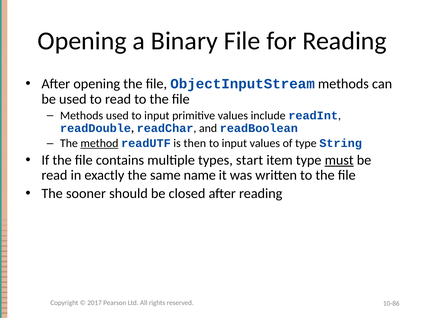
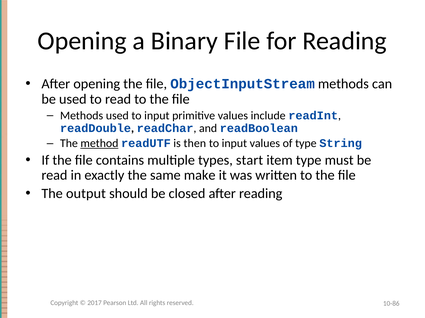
must underline: present -> none
name: name -> make
sooner: sooner -> output
